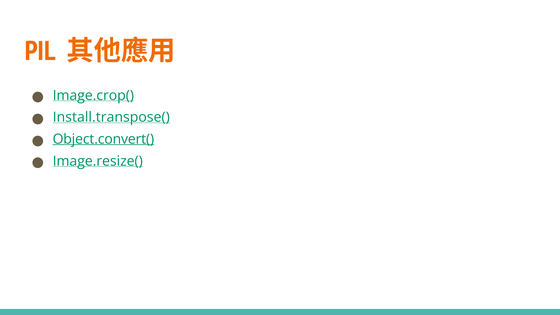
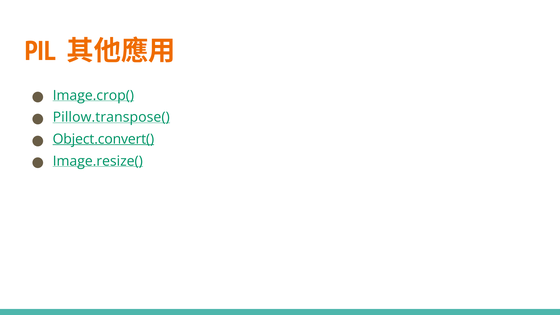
Install.transpose(: Install.transpose( -> Pillow.transpose(
